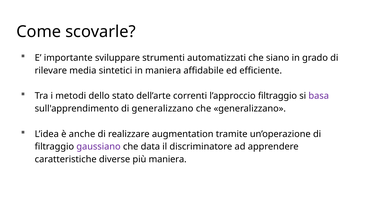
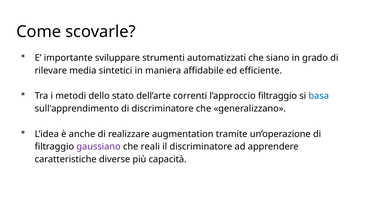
basa colour: purple -> blue
di generalizzano: generalizzano -> discriminatore
data: data -> reali
più maniera: maniera -> capacità
